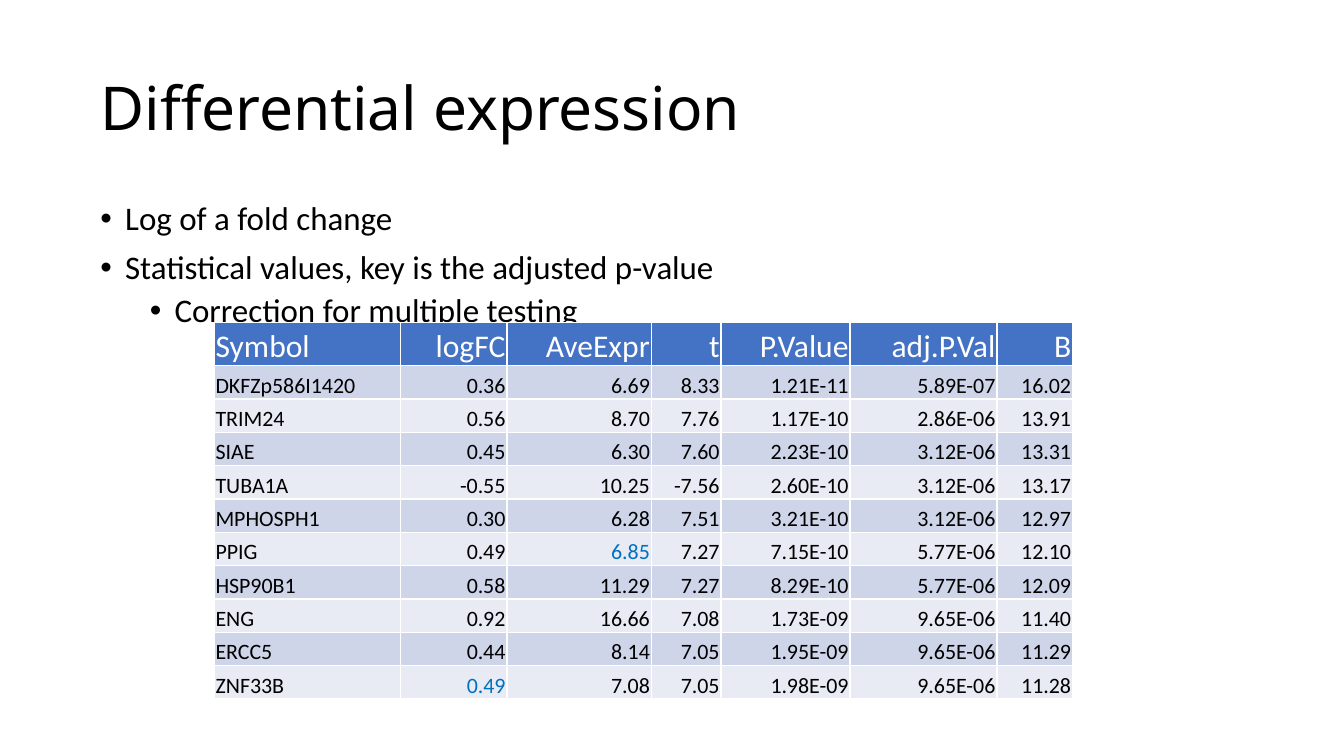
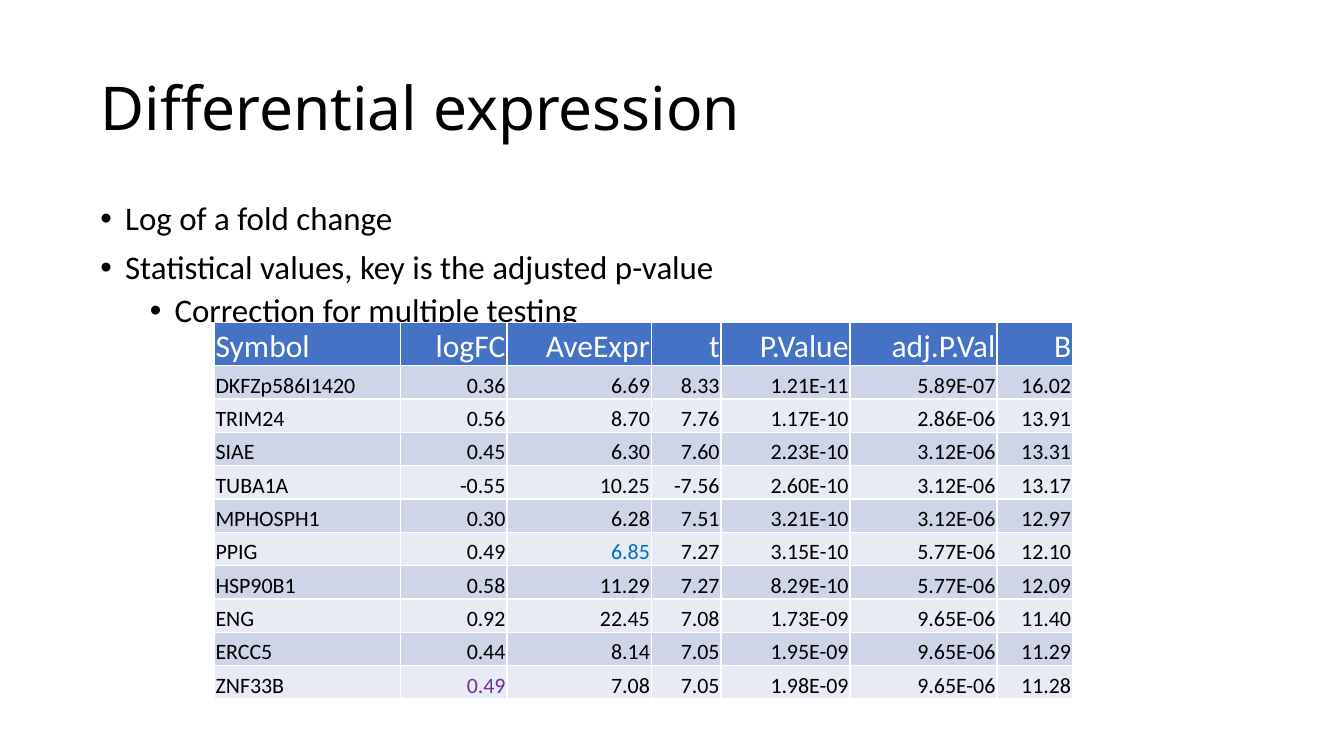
7.15E-10: 7.15E-10 -> 3.15E-10
16.66: 16.66 -> 22.45
0.49 at (486, 686) colour: blue -> purple
